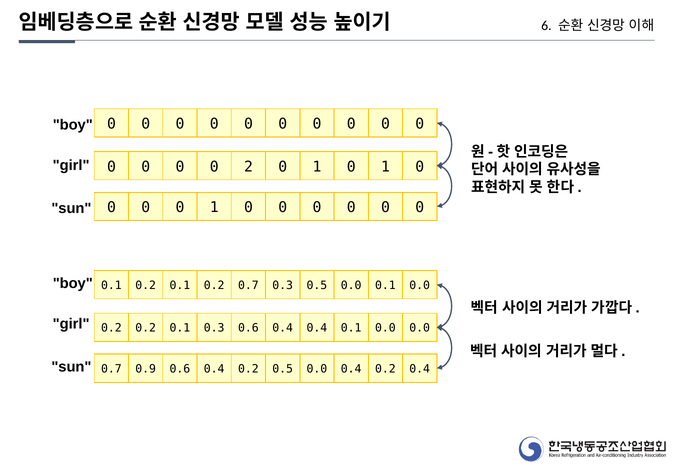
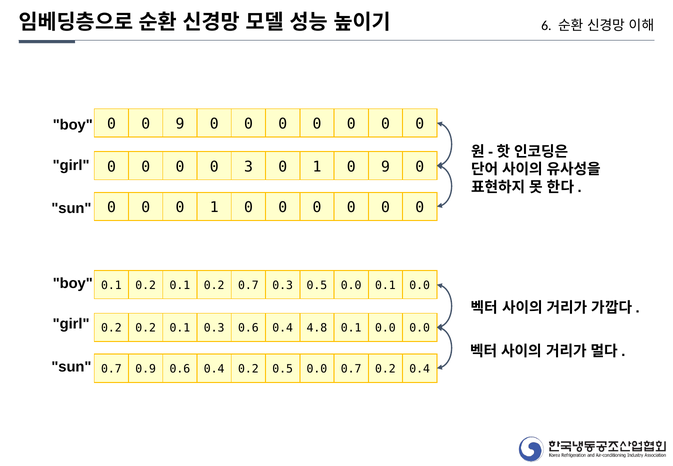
0 at (180, 124): 0 -> 9
2: 2 -> 3
1 0 1: 1 -> 9
0.4 0.4: 0.4 -> 4.8
0.5 0.0 0.4: 0.4 -> 0.7
